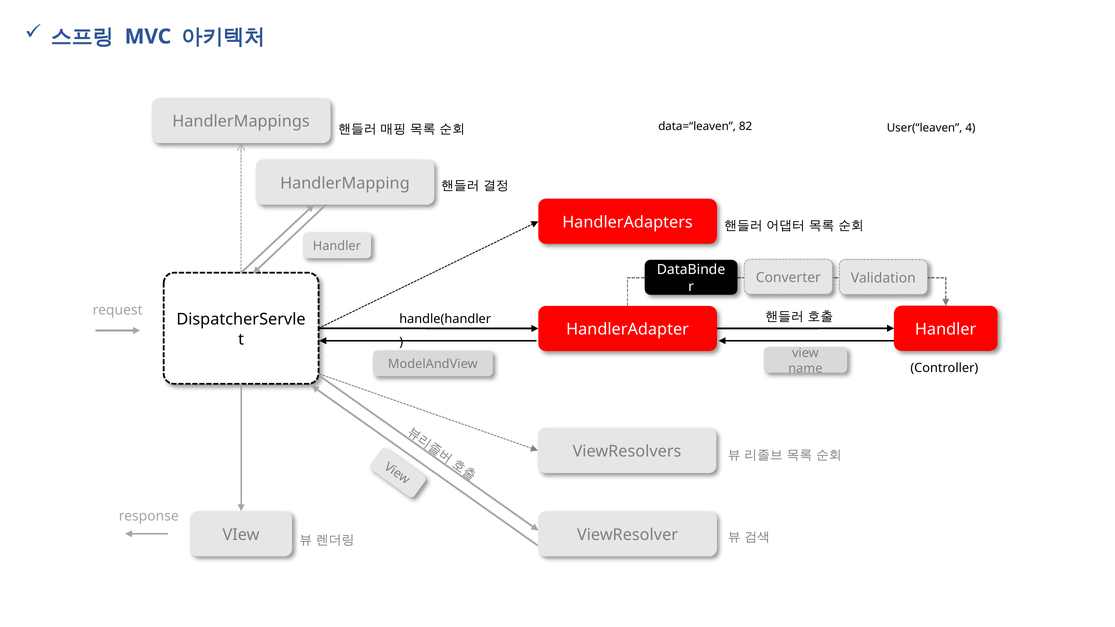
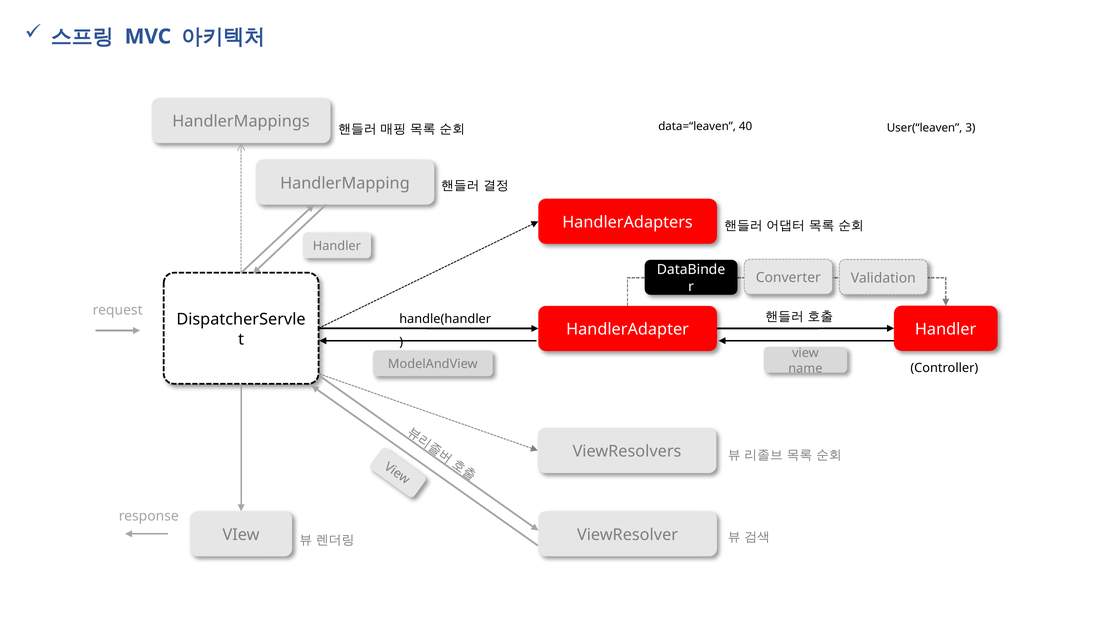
82: 82 -> 40
4: 4 -> 3
